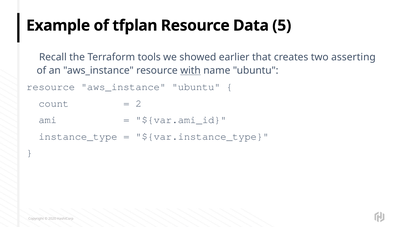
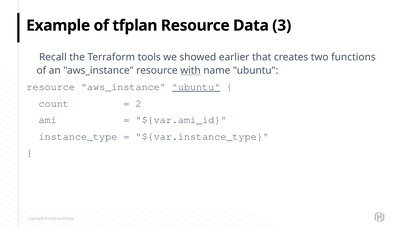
5: 5 -> 3
asserting: asserting -> functions
ubuntu at (196, 87) underline: none -> present
